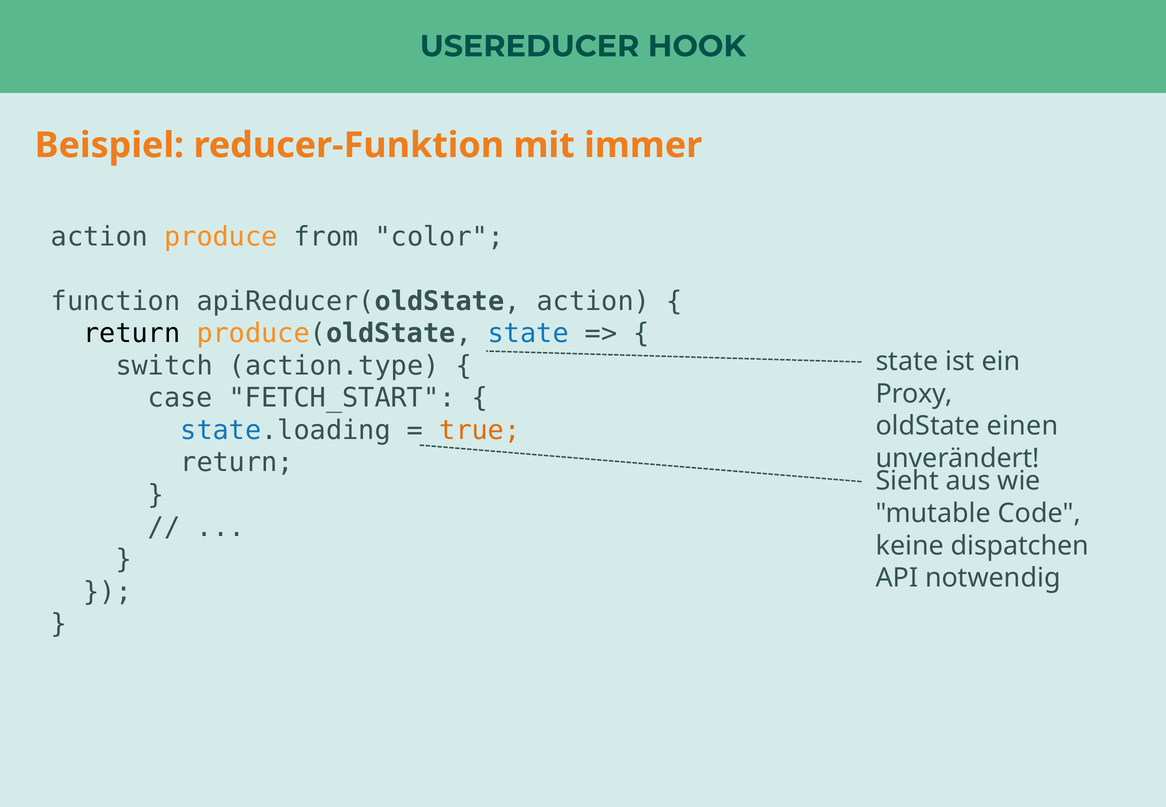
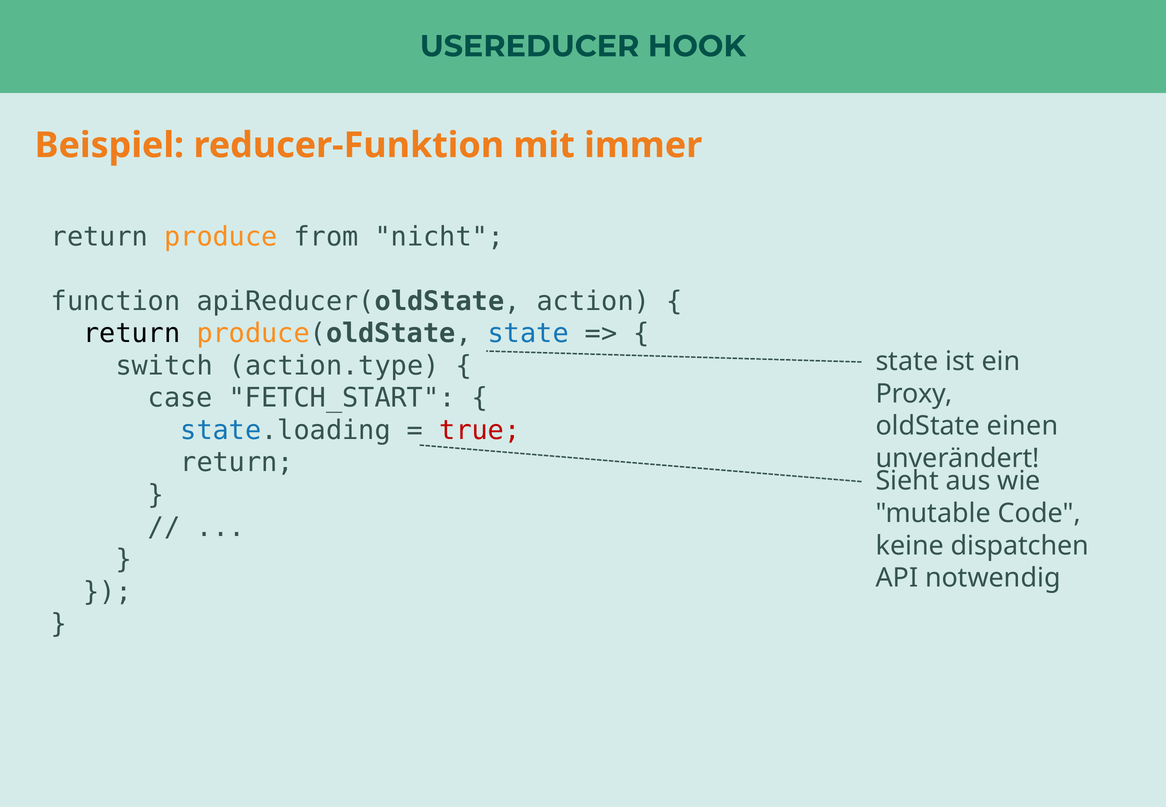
action at (99, 237): action -> return
color: color -> nicht
true colour: orange -> red
